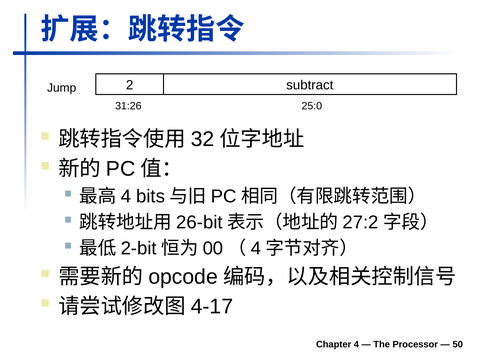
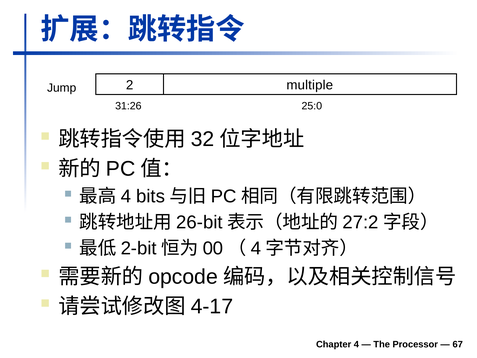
subtract: subtract -> multiple
50: 50 -> 67
